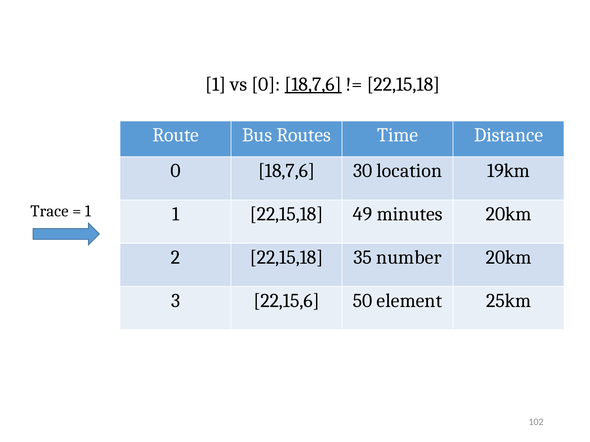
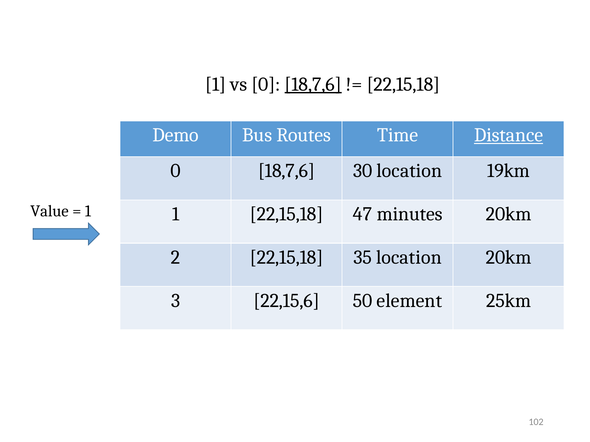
Route: Route -> Demo
Distance underline: none -> present
Trace: Trace -> Value
49: 49 -> 47
35 number: number -> location
